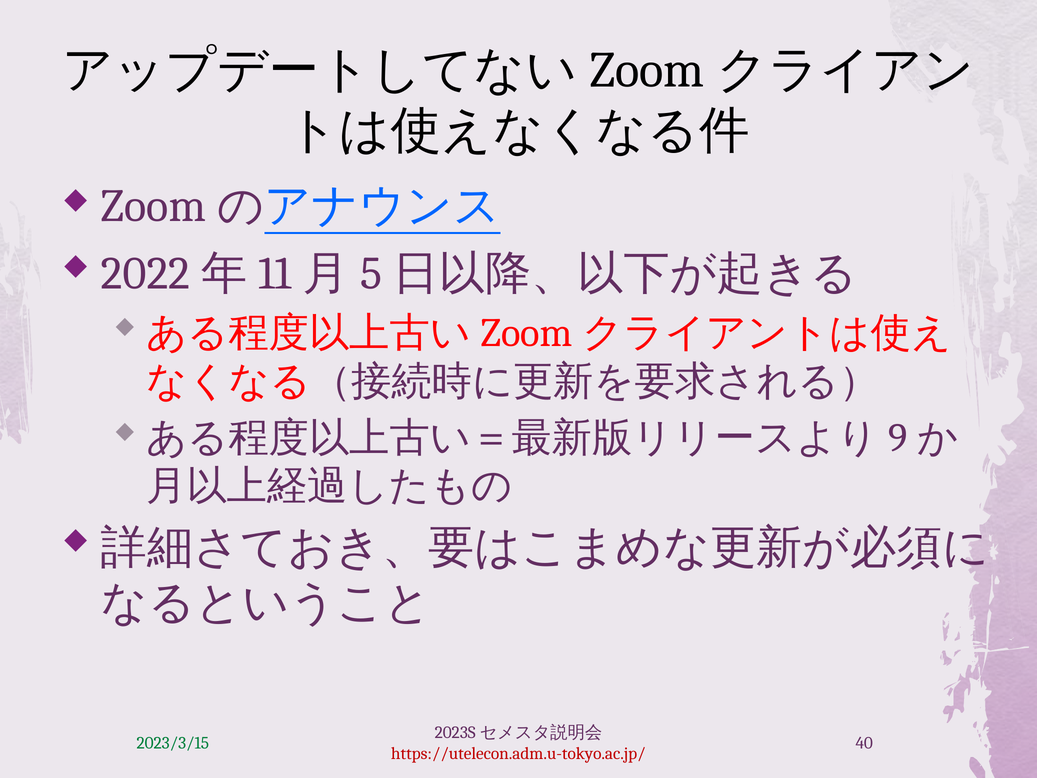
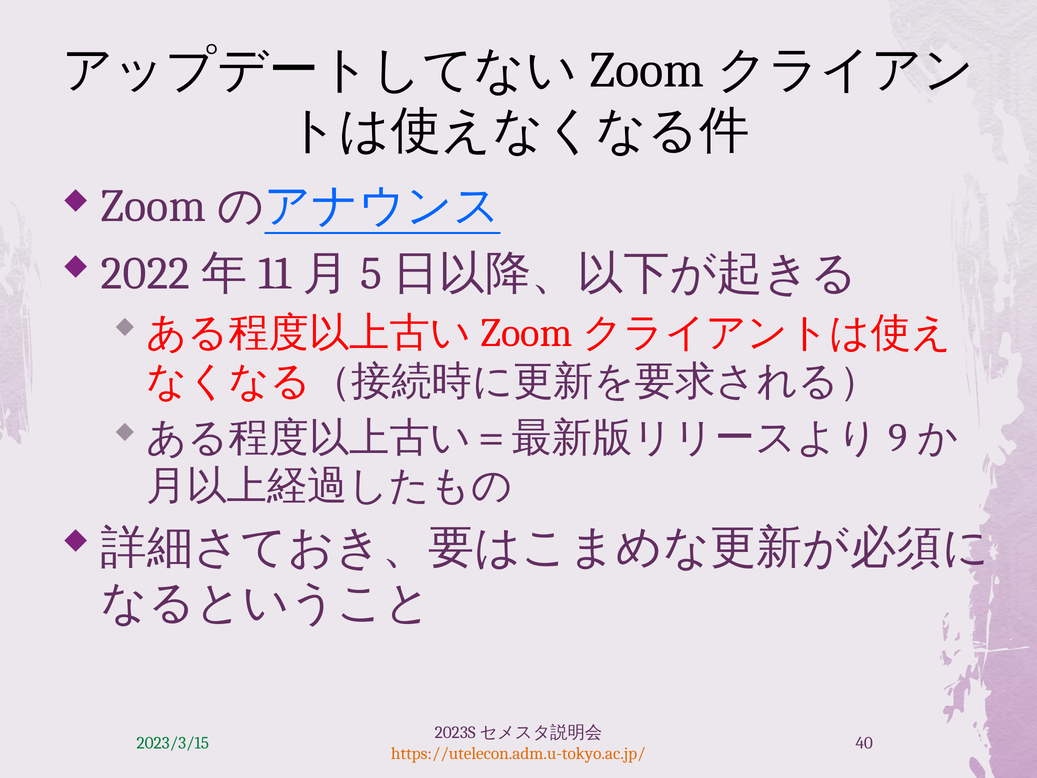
https://utelecon.adm.u-tokyo.ac.jp/ colour: red -> orange
